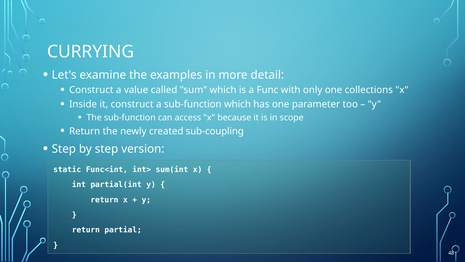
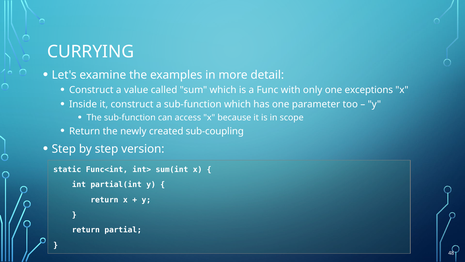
collections: collections -> exceptions
